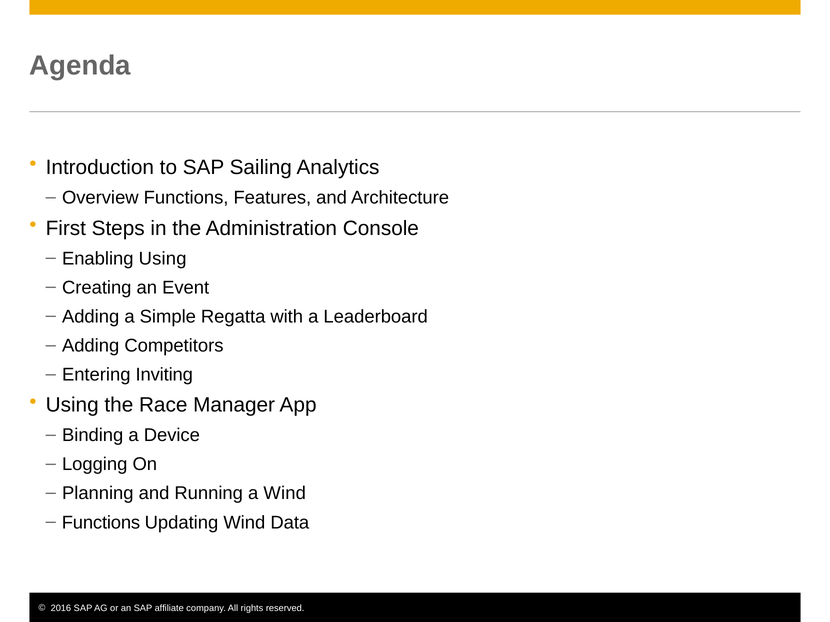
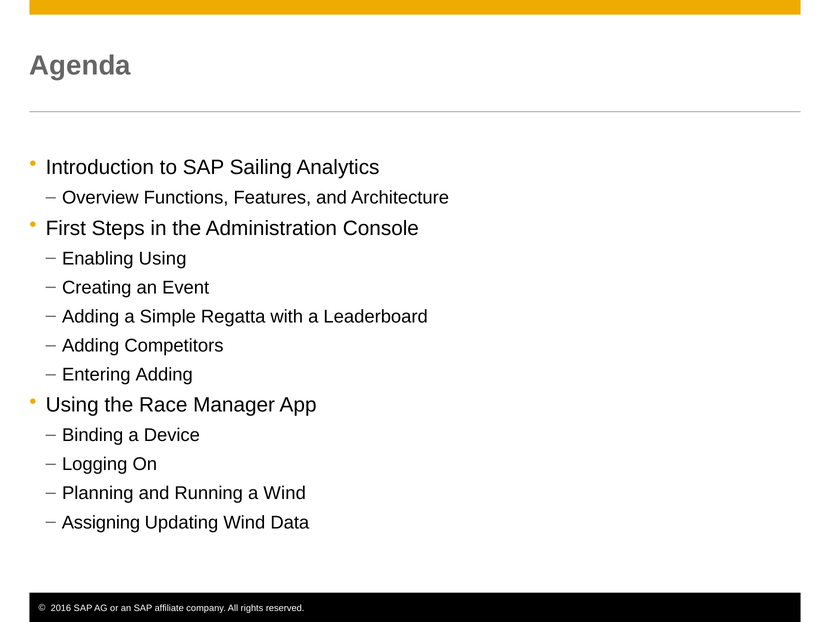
Entering Inviting: Inviting -> Adding
Functions at (101, 523): Functions -> Assigning
